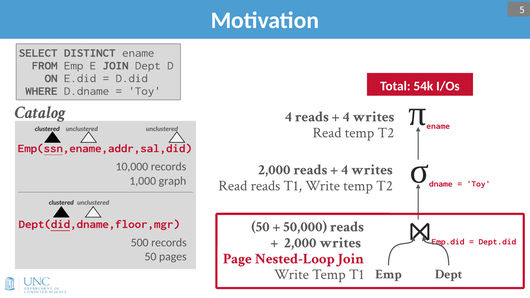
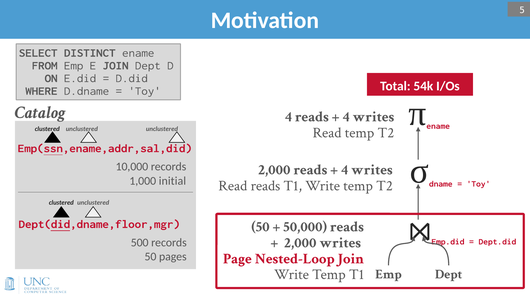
graph: graph -> initial
